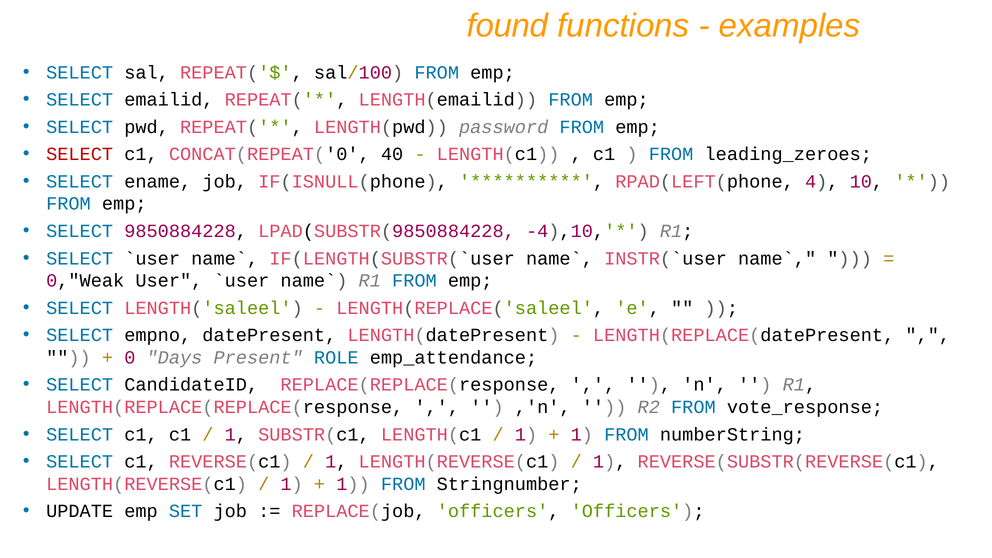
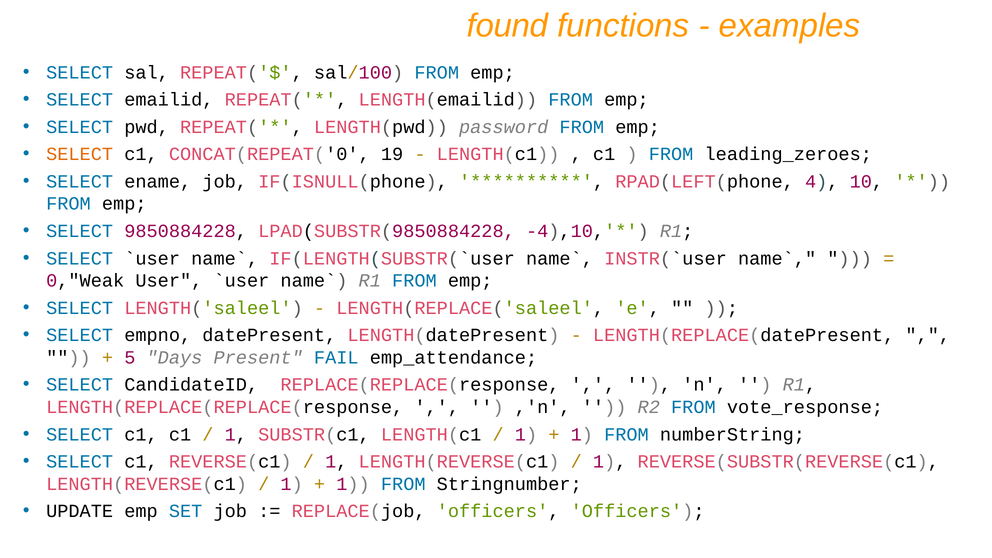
SELECT at (80, 154) colour: red -> orange
40: 40 -> 19
0: 0 -> 5
ROLE: ROLE -> FAIL
